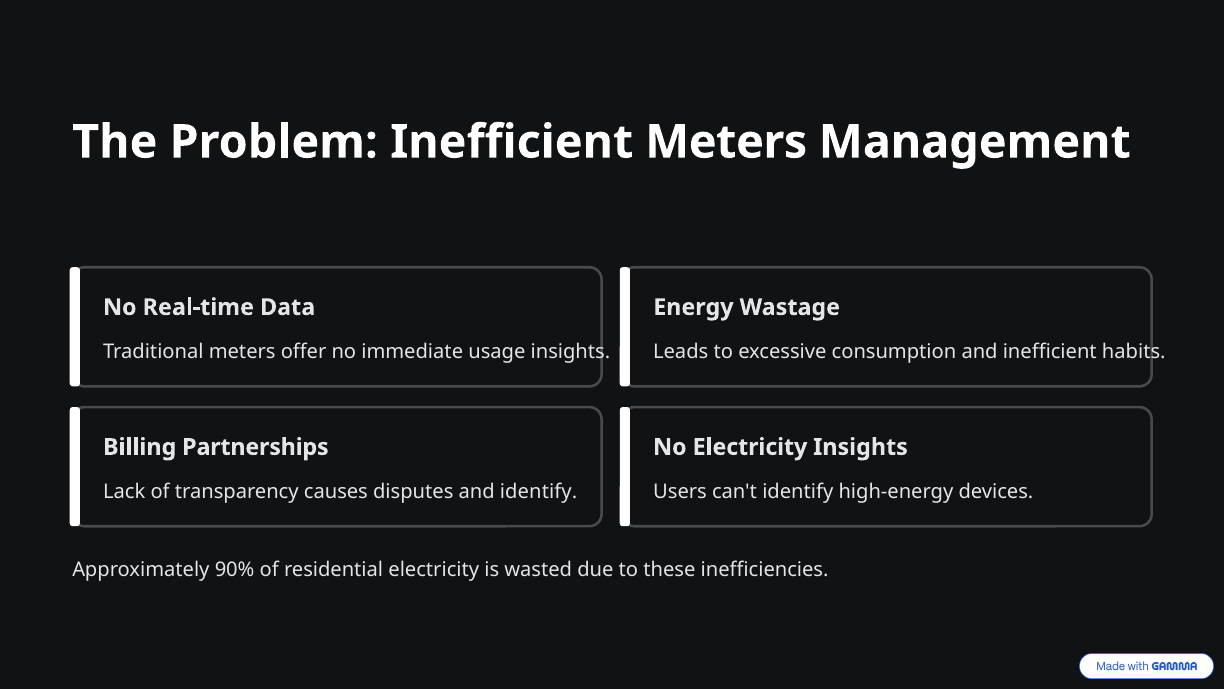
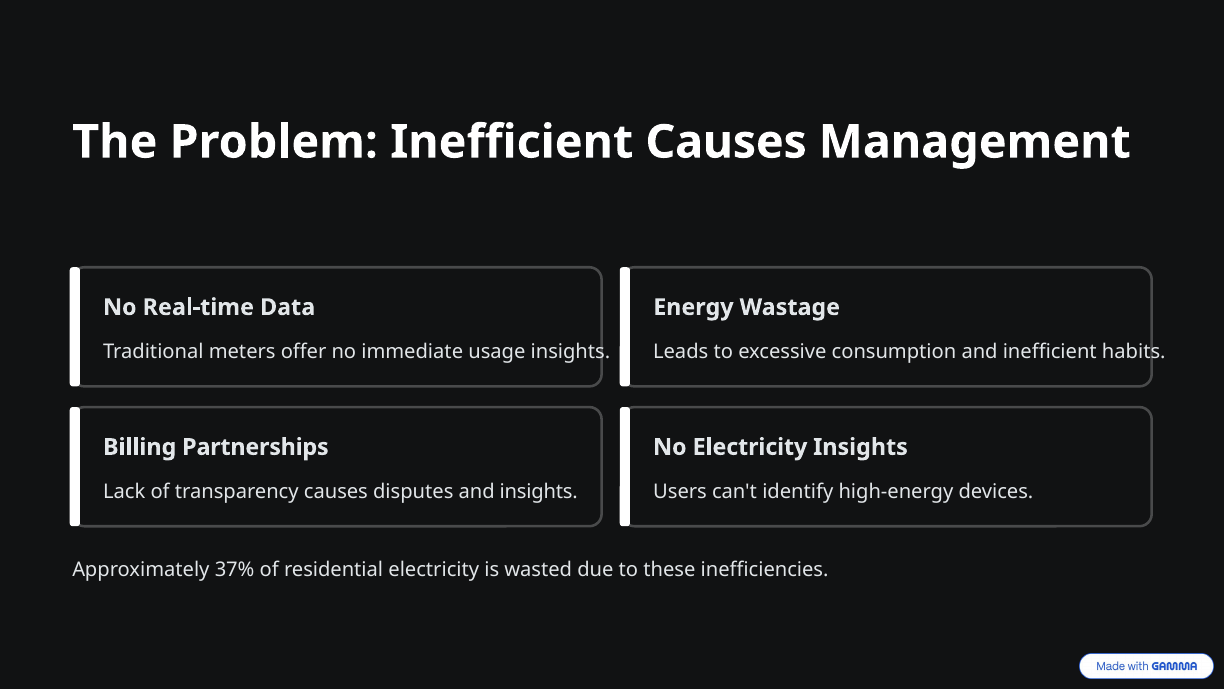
Inefficient Meters: Meters -> Causes
and identify: identify -> insights
90%: 90% -> 37%
